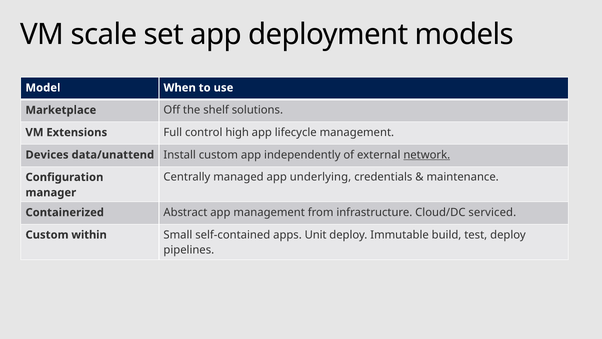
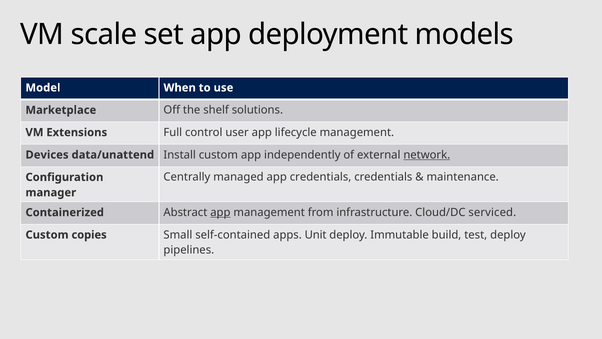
high: high -> user
app underlying: underlying -> credentials
app at (220, 212) underline: none -> present
within: within -> copies
